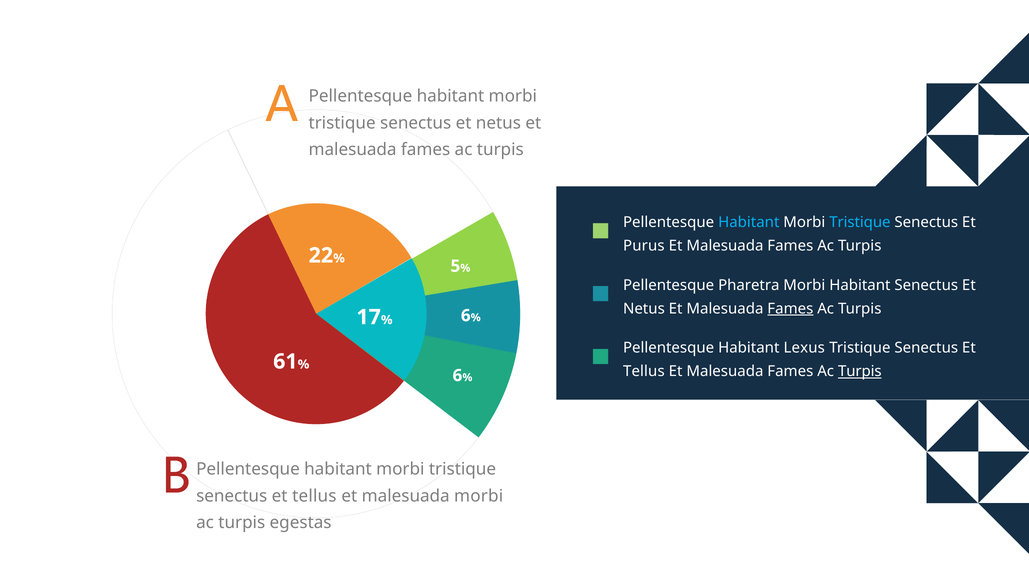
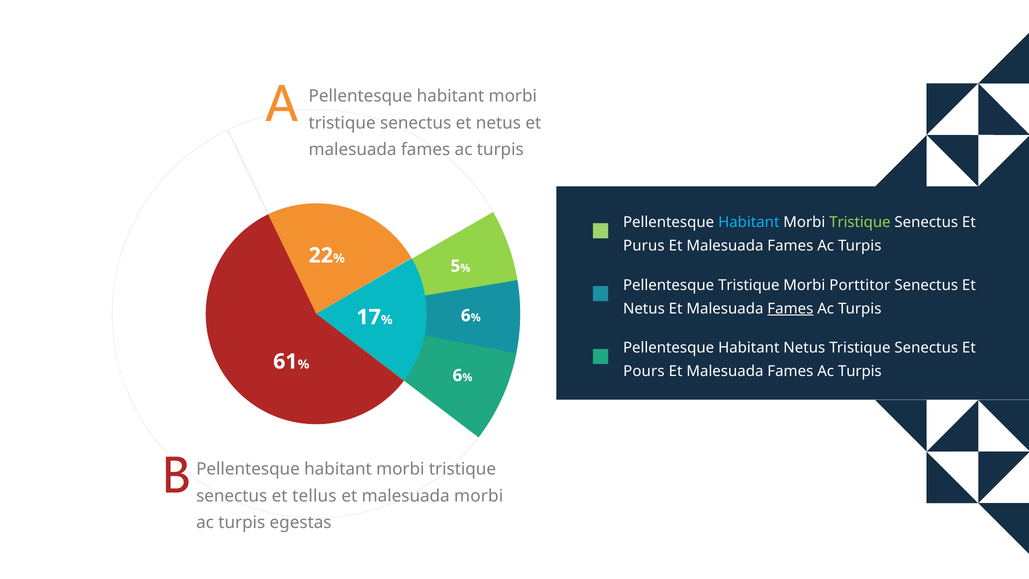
Tristique at (860, 222) colour: light blue -> light green
Pellentesque Pharetra: Pharetra -> Tristique
Morbi Habitant: Habitant -> Porttitor
Habitant Lexus: Lexus -> Netus
Tellus at (644, 371): Tellus -> Pours
Turpis at (860, 371) underline: present -> none
